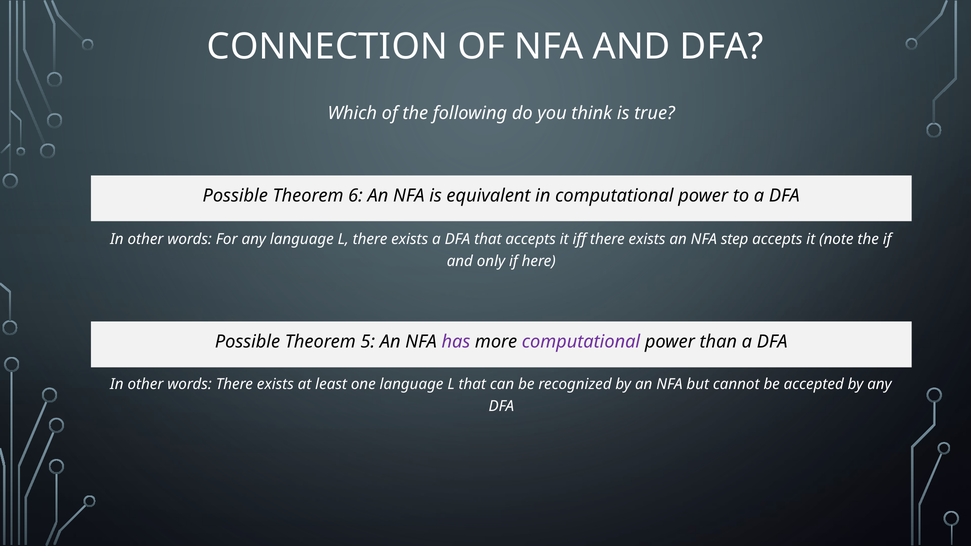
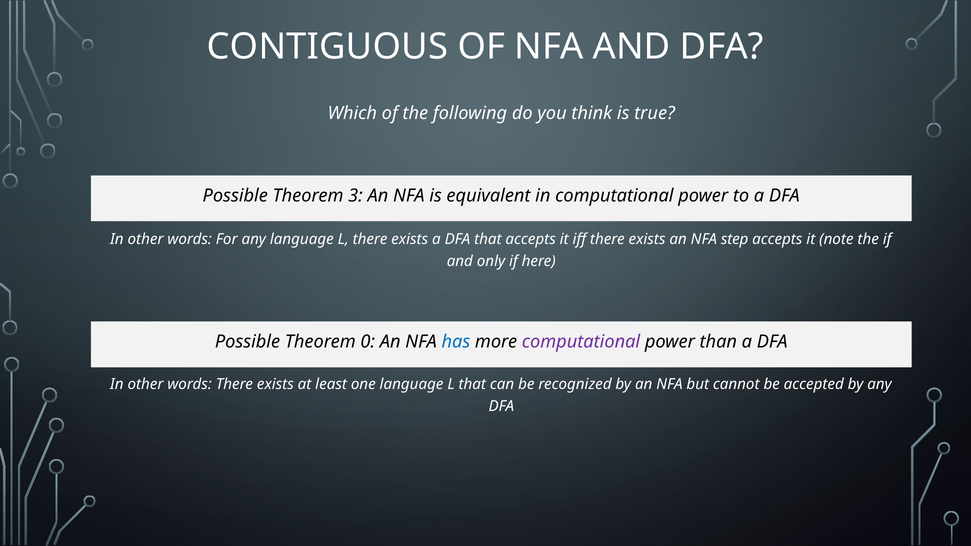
CONNECTION: CONNECTION -> CONTIGUOUS
6: 6 -> 3
5: 5 -> 0
has colour: purple -> blue
